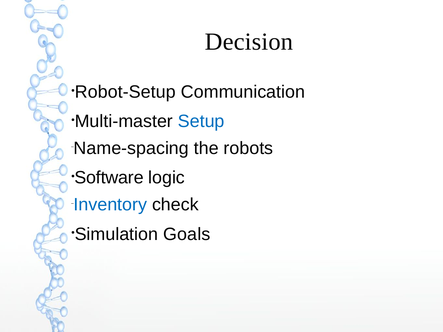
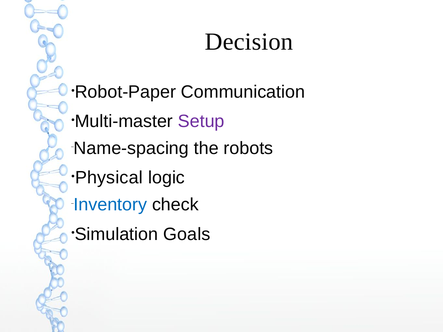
Robot-Setup: Robot-Setup -> Robot-Paper
Setup colour: blue -> purple
Software: Software -> Physical
